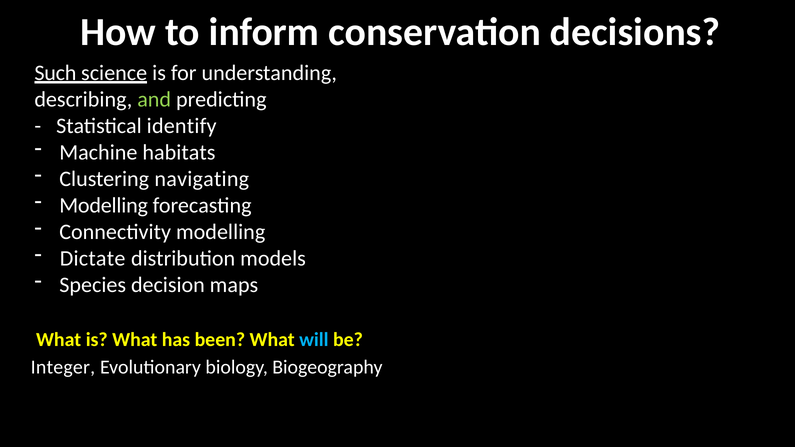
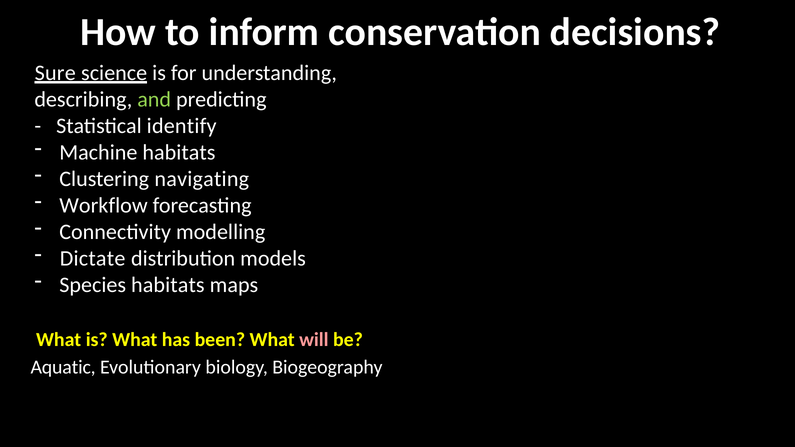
Such: Such -> Sure
Modelling at (104, 205): Modelling -> Workflow
Species decision: decision -> habitats
will colour: light blue -> pink
Integer: Integer -> Aquatic
